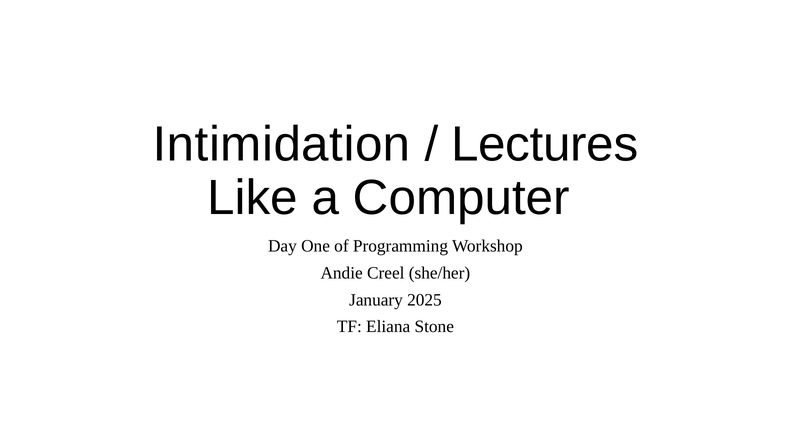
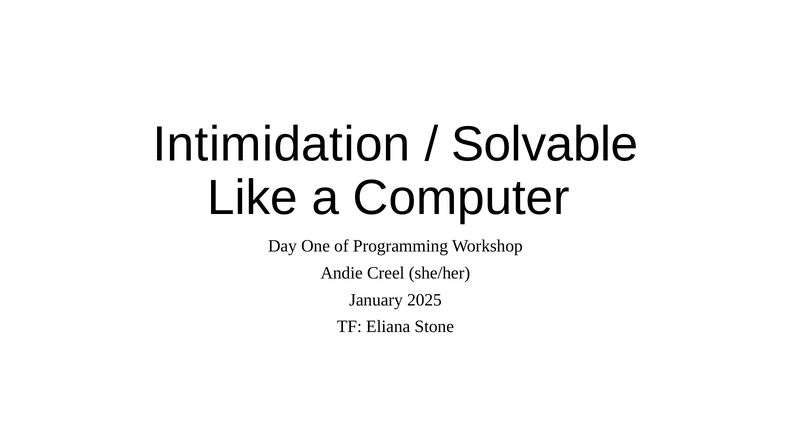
Lectures: Lectures -> Solvable
